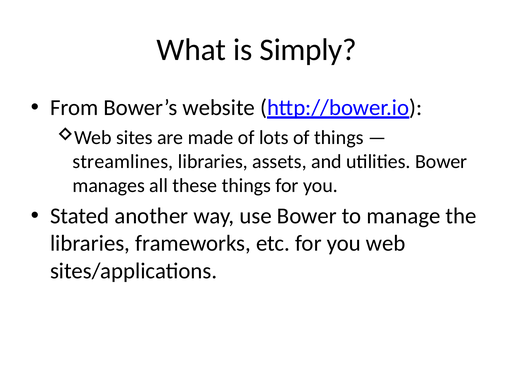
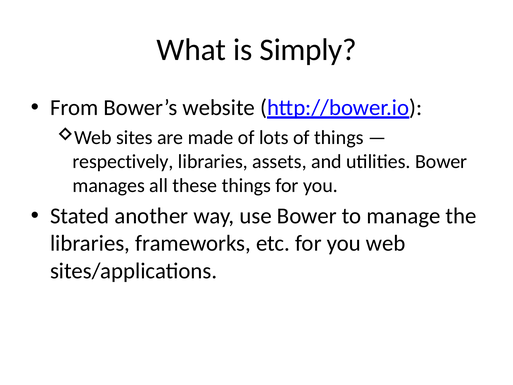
streamlines: streamlines -> respectively
